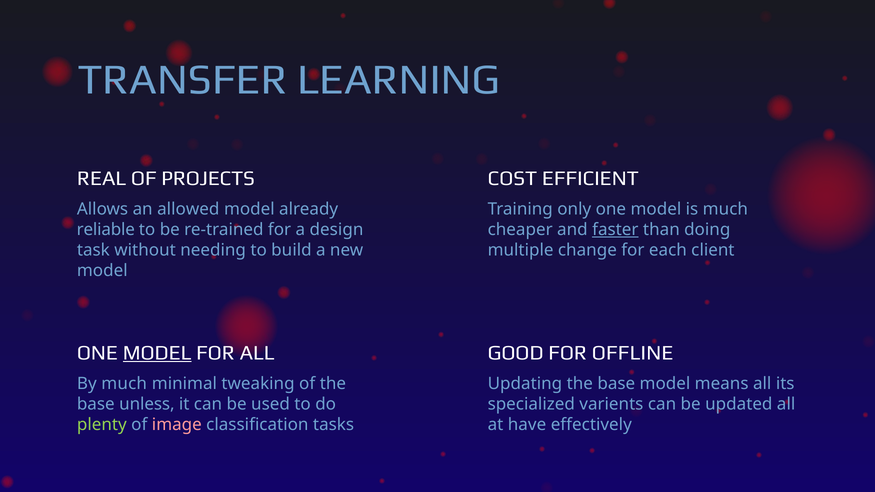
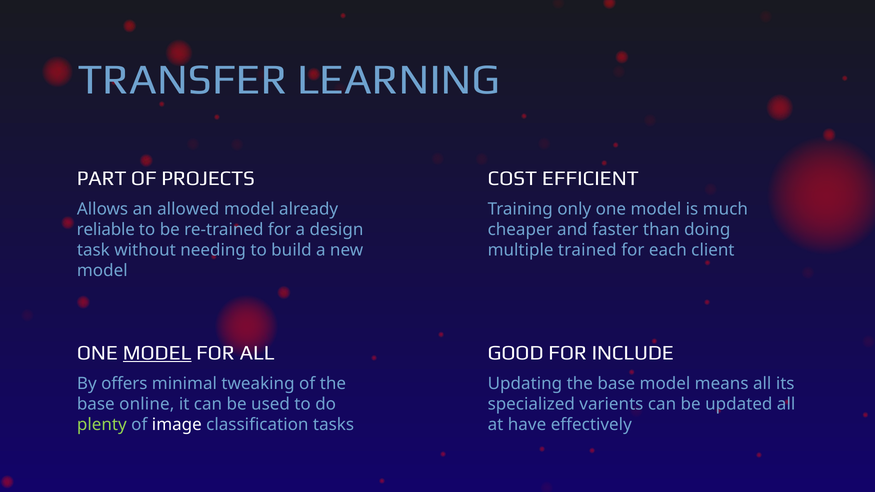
REAL: REAL -> PART
faster underline: present -> none
change: change -> trained
OFFLINE: OFFLINE -> INCLUDE
By much: much -> offers
unless: unless -> online
image colour: pink -> white
